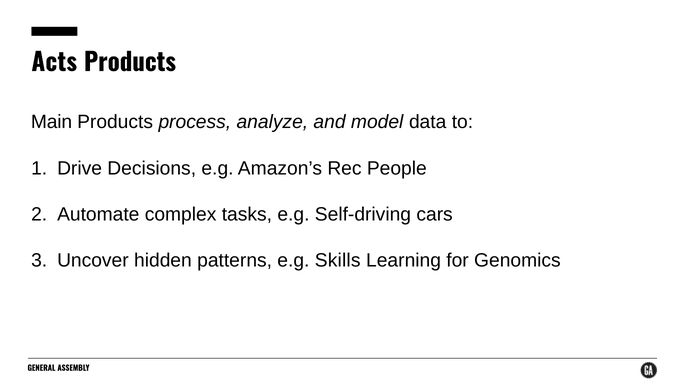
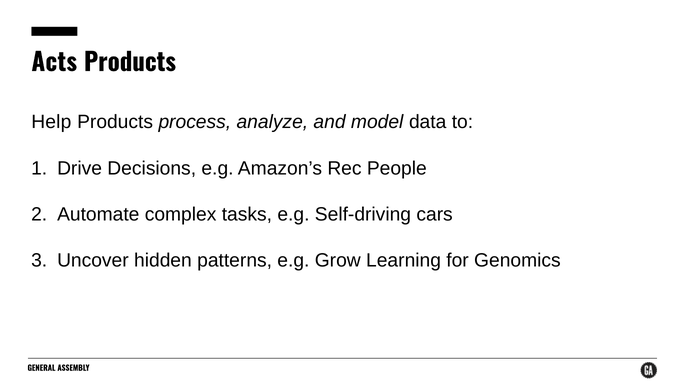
Main: Main -> Help
Skills: Skills -> Grow
